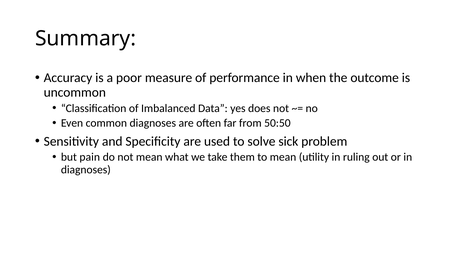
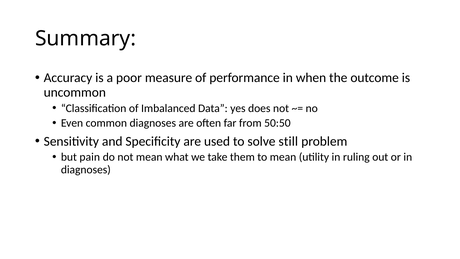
sick: sick -> still
